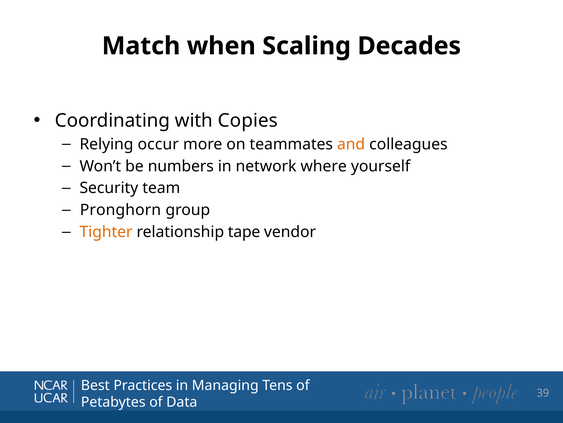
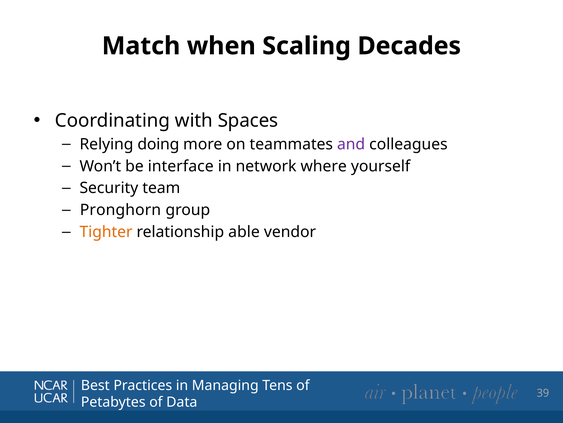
Copies: Copies -> Spaces
occur: occur -> doing
and colour: orange -> purple
numbers: numbers -> interface
tape: tape -> able
